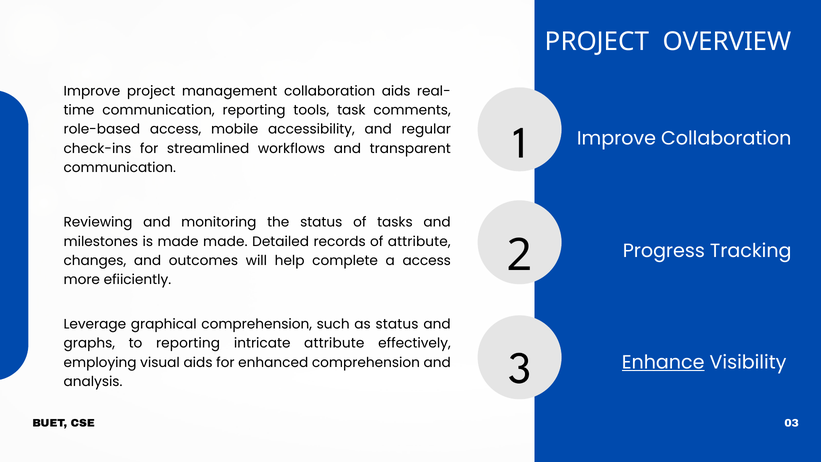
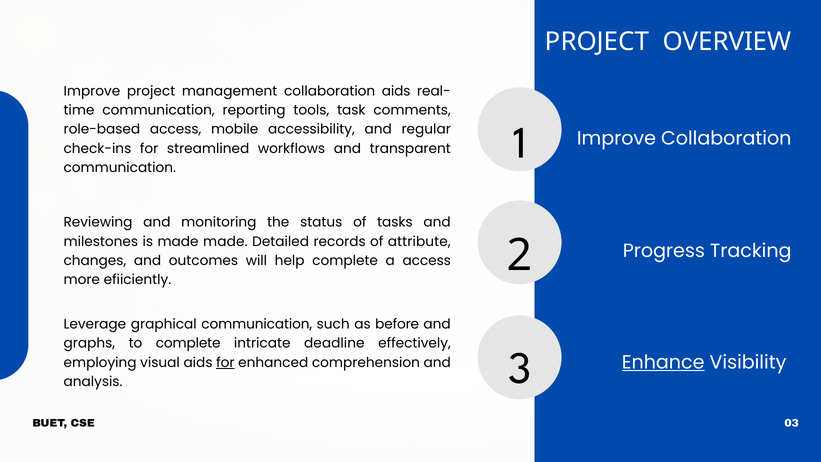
graphical comprehension: comprehension -> communication
as status: status -> before
to reporting: reporting -> complete
intricate attribute: attribute -> deadline
for at (225, 362) underline: none -> present
